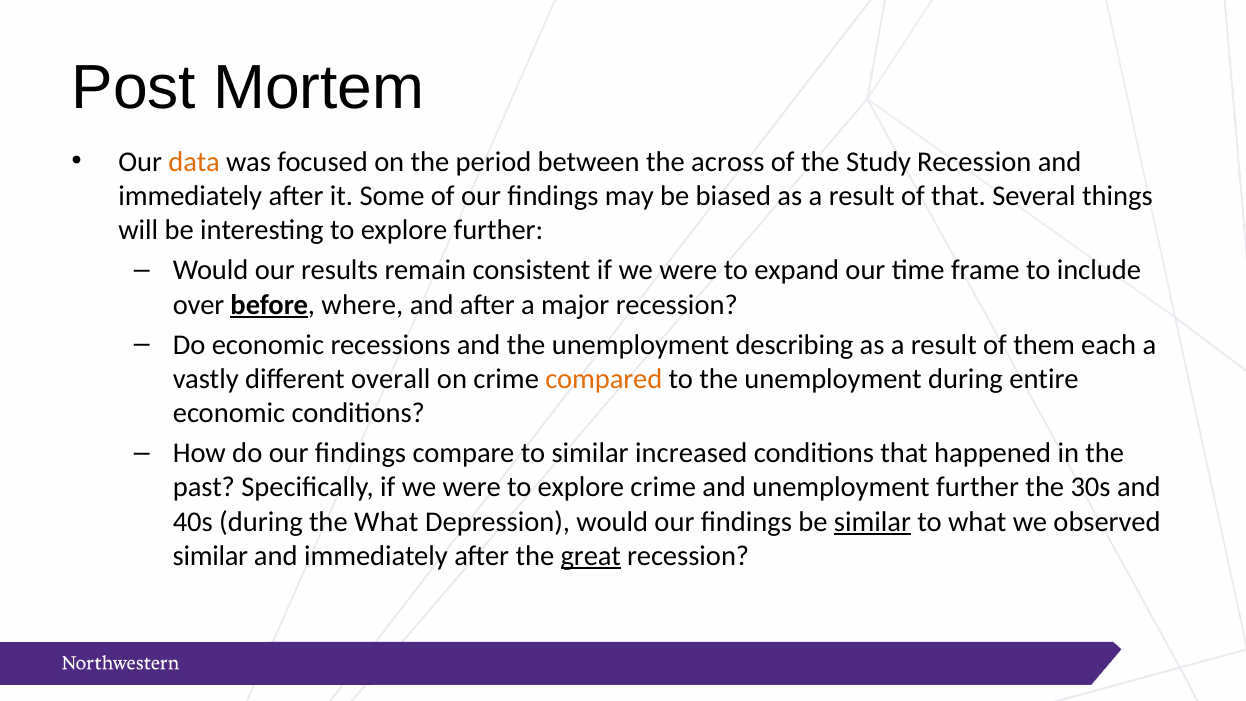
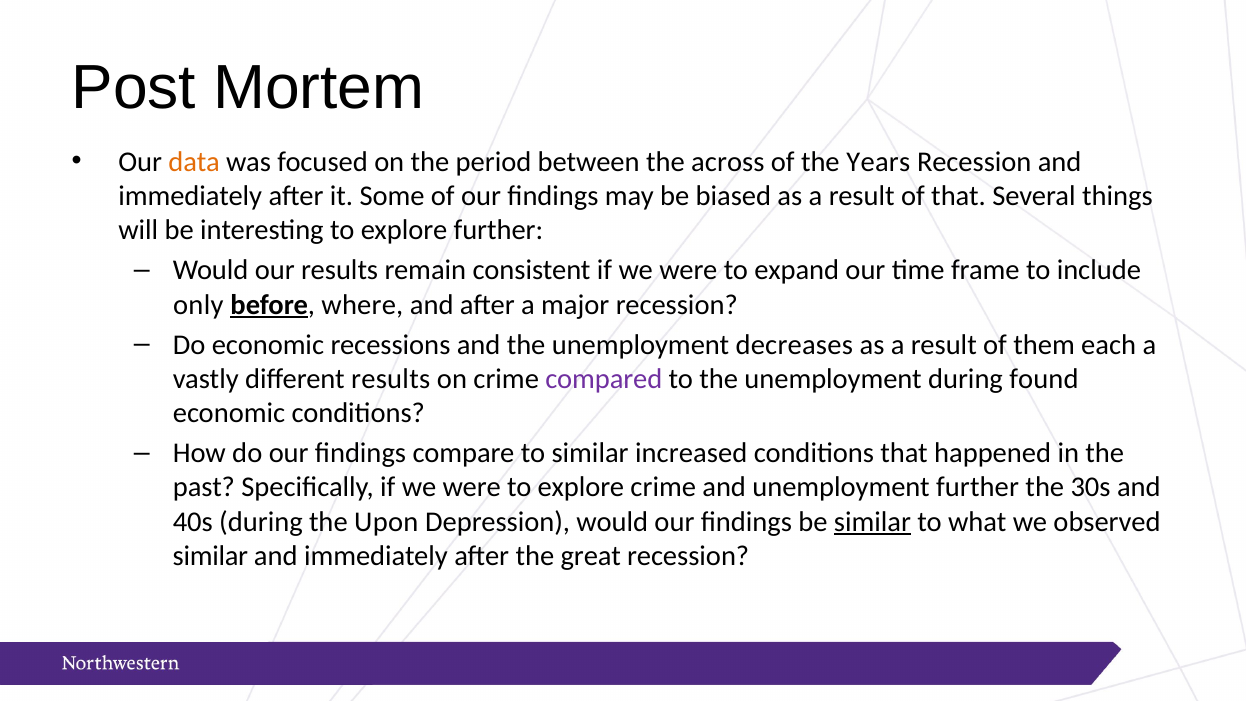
Study: Study -> Years
over: over -> only
describing: describing -> decreases
different overall: overall -> results
compared colour: orange -> purple
entire: entire -> found
the What: What -> Upon
great underline: present -> none
